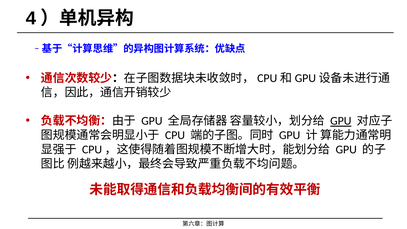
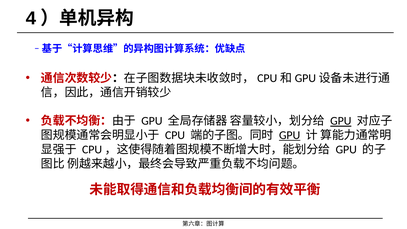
GPU at (290, 135) underline: none -> present
